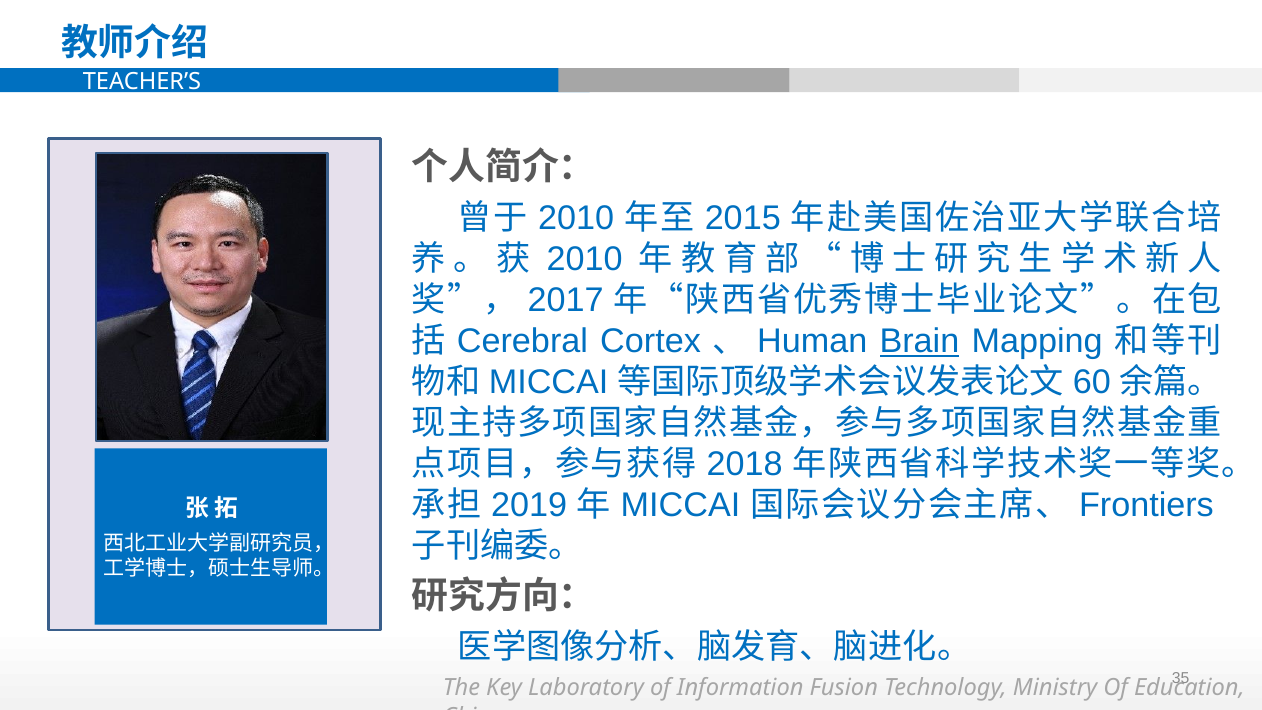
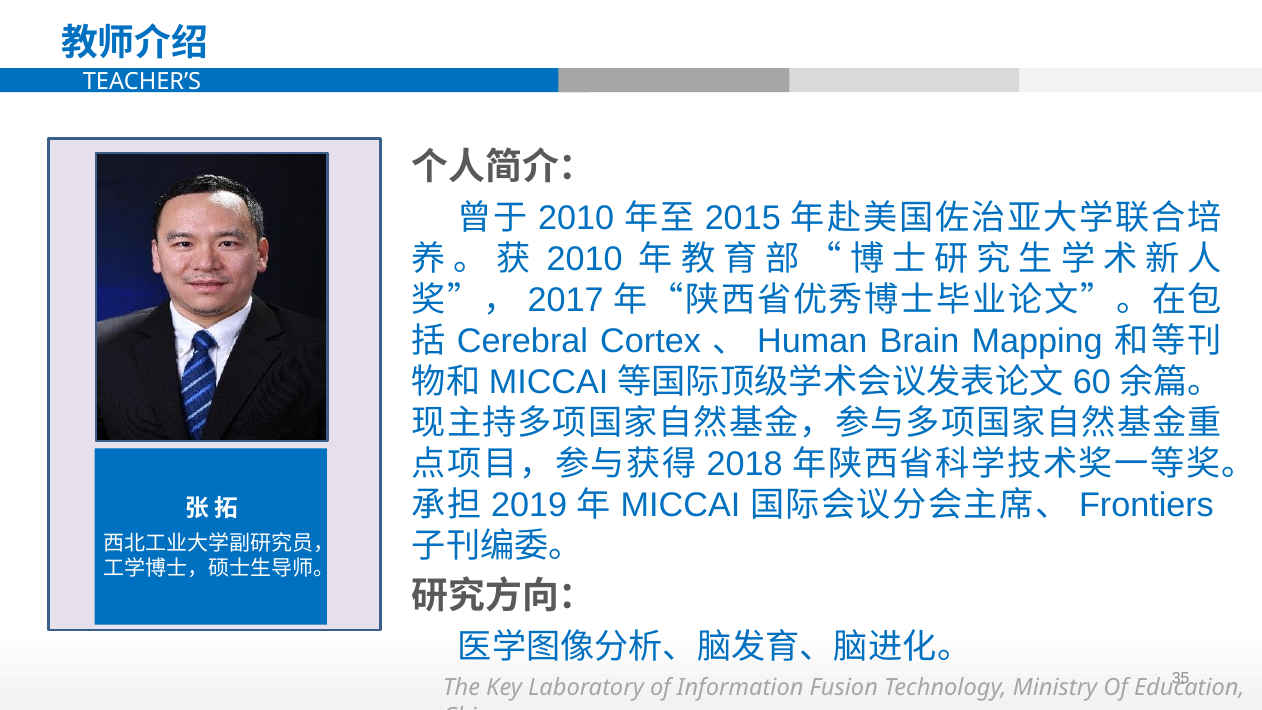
Brain underline: present -> none
